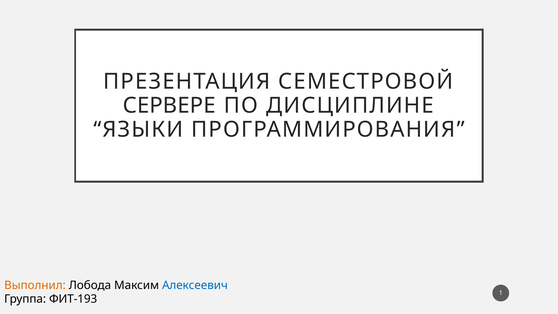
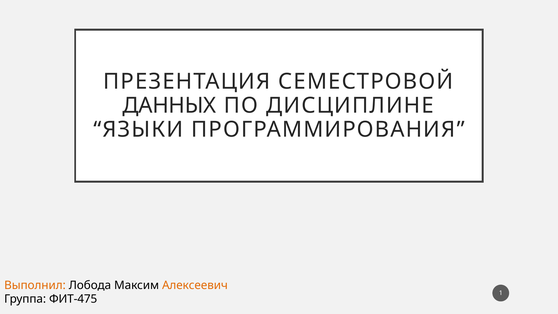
СЕРВЕРЕ: СЕРВЕРЕ -> ДАННЫХ
Алексеевич colour: blue -> orange
ФИТ-193: ФИТ-193 -> ФИТ-475
